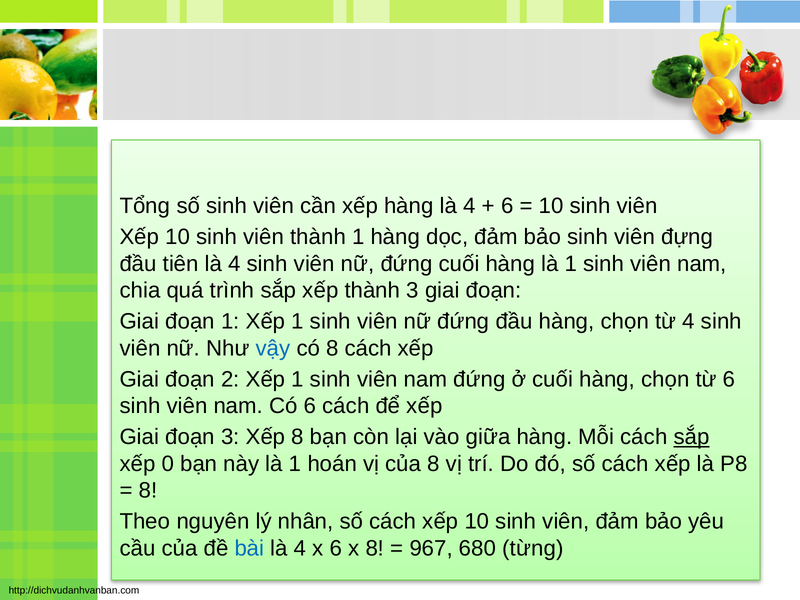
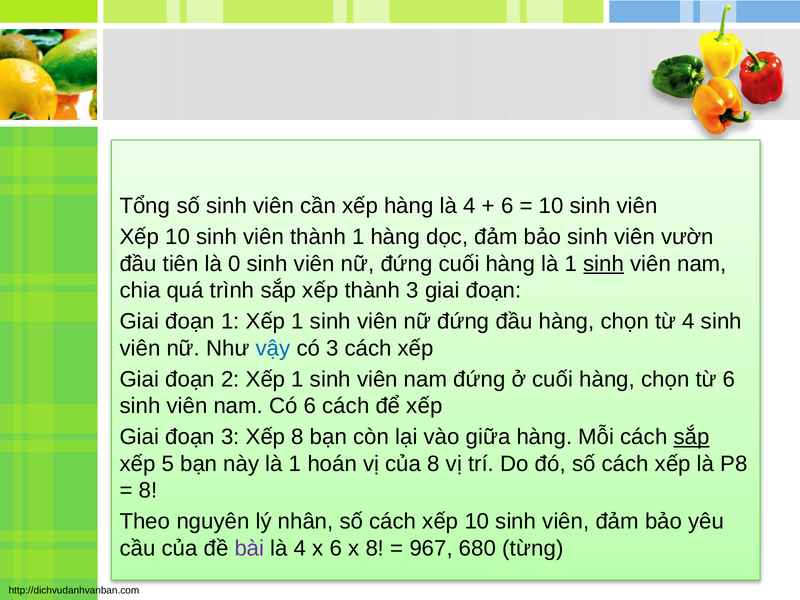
đựng: đựng -> vườn
tiên là 4: 4 -> 0
sinh at (604, 264) underline: none -> present
có 8: 8 -> 3
0: 0 -> 5
bài colour: blue -> purple
